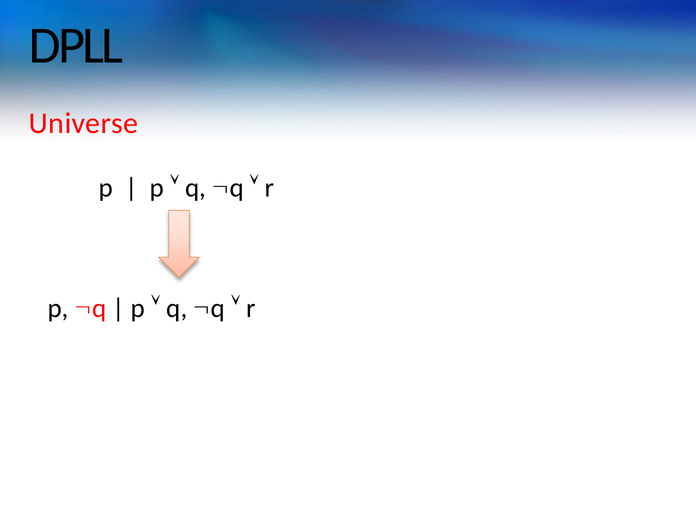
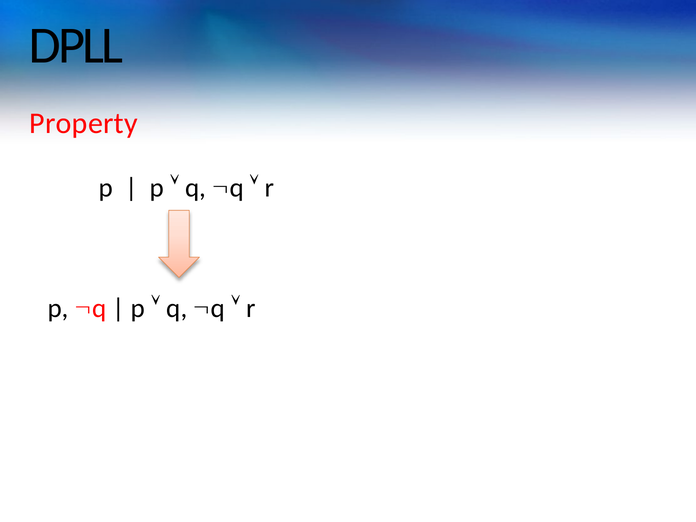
Universe: Universe -> Property
